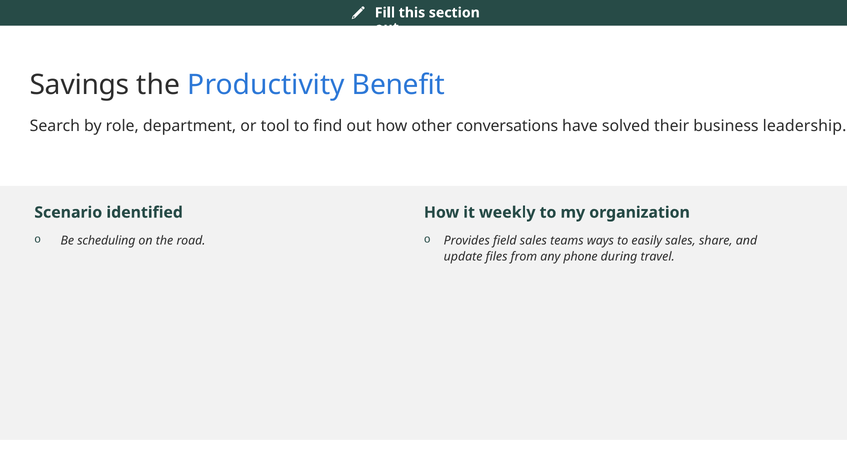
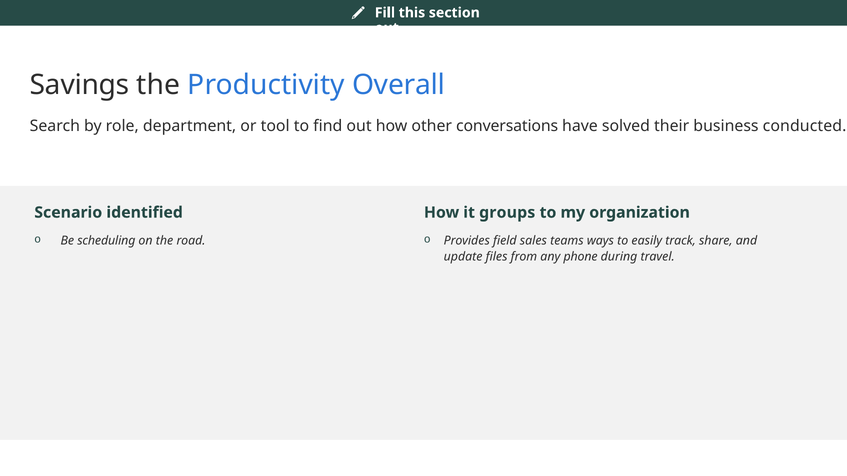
Benefit: Benefit -> Overall
leadership: leadership -> conducted
weekly: weekly -> groups
easily sales: sales -> track
